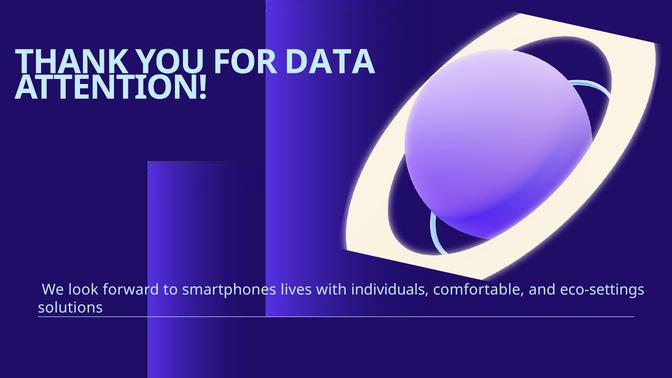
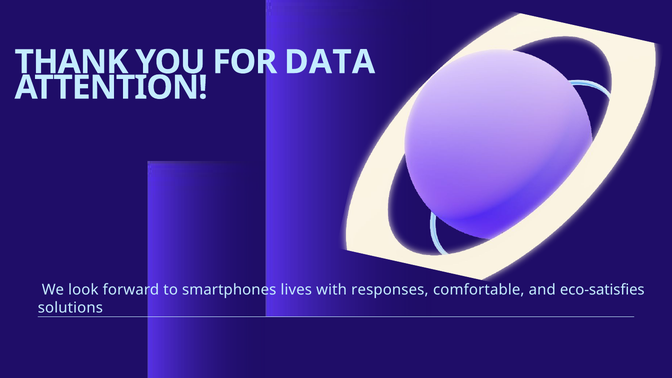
individuals: individuals -> responses
eco-settings: eco-settings -> eco-satisfies
